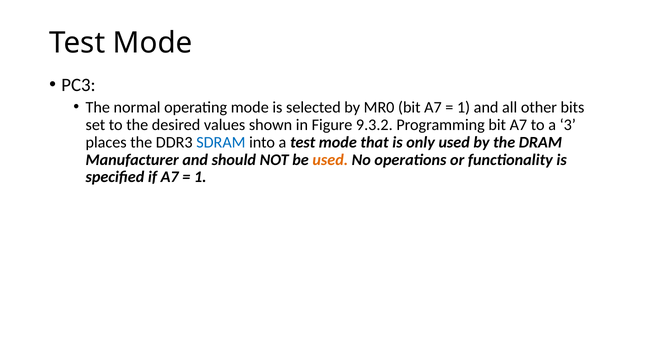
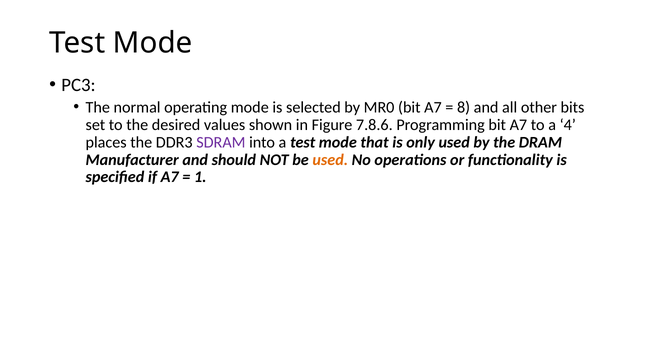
1 at (464, 107): 1 -> 8
9.3.2: 9.3.2 -> 7.8.6
3: 3 -> 4
SDRAM colour: blue -> purple
